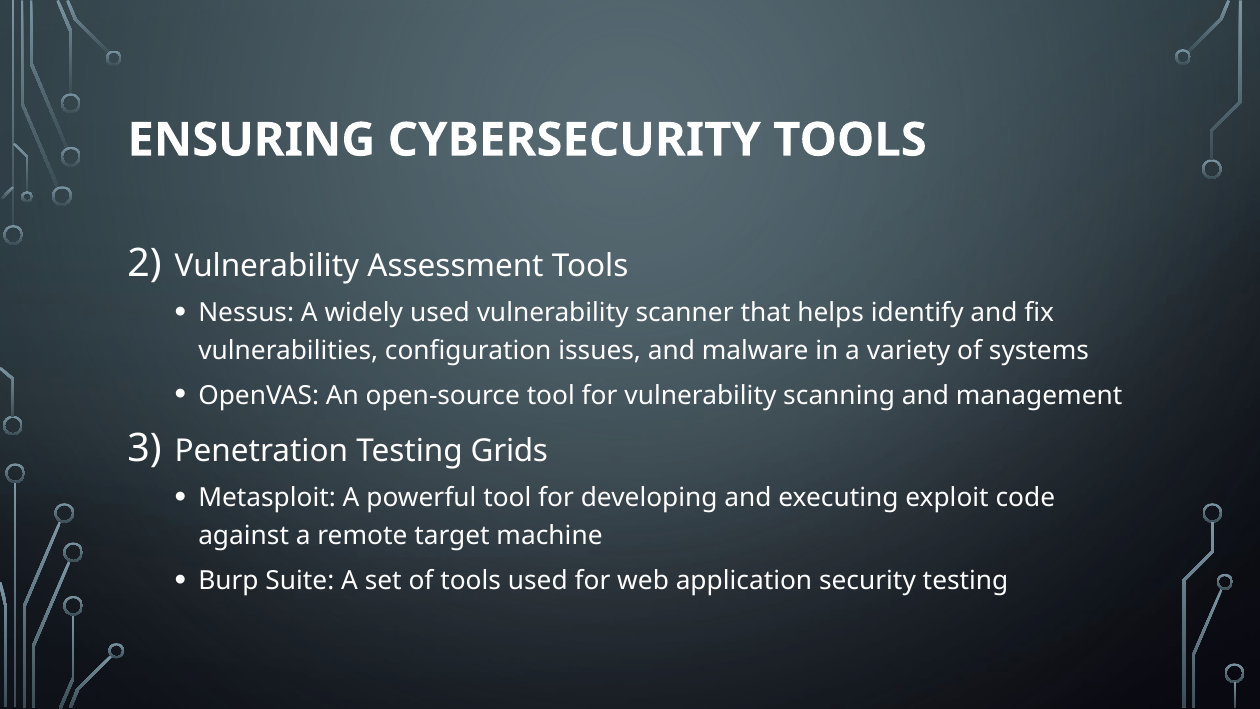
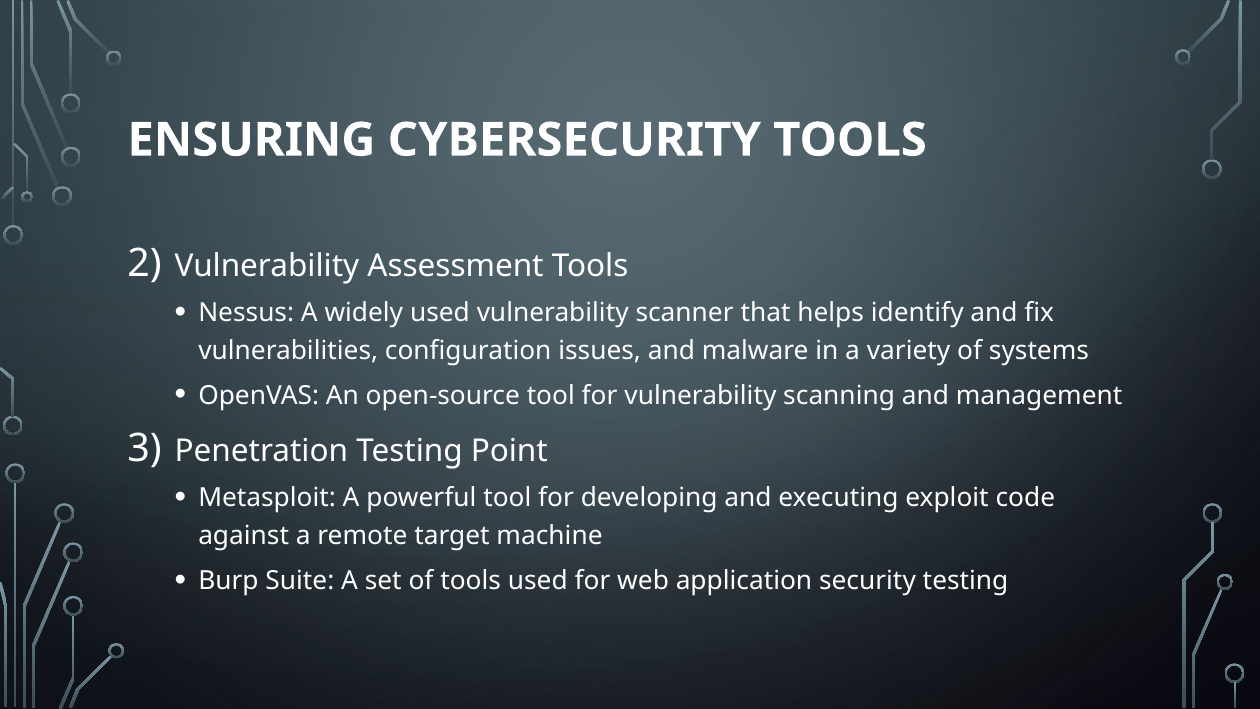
Grids: Grids -> Point
